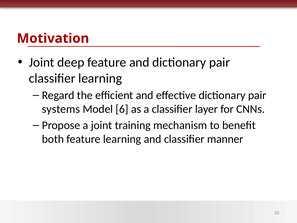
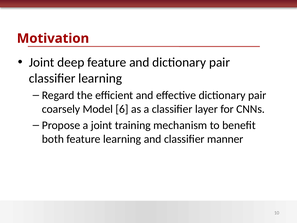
systems: systems -> coarsely
